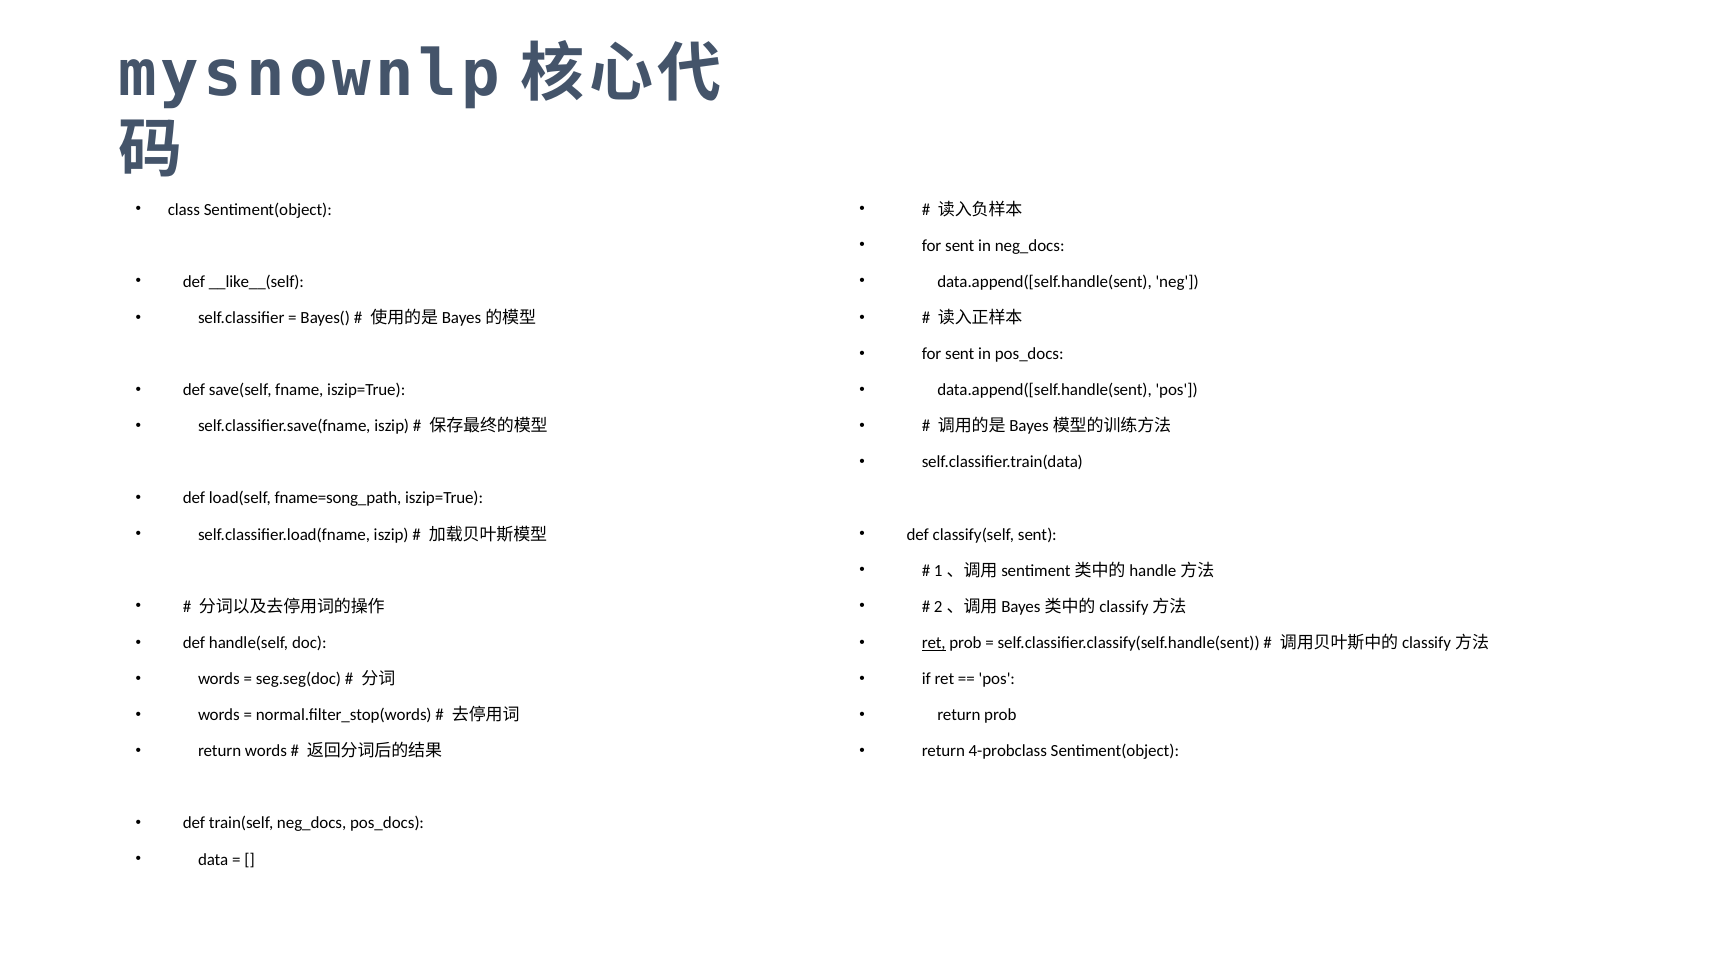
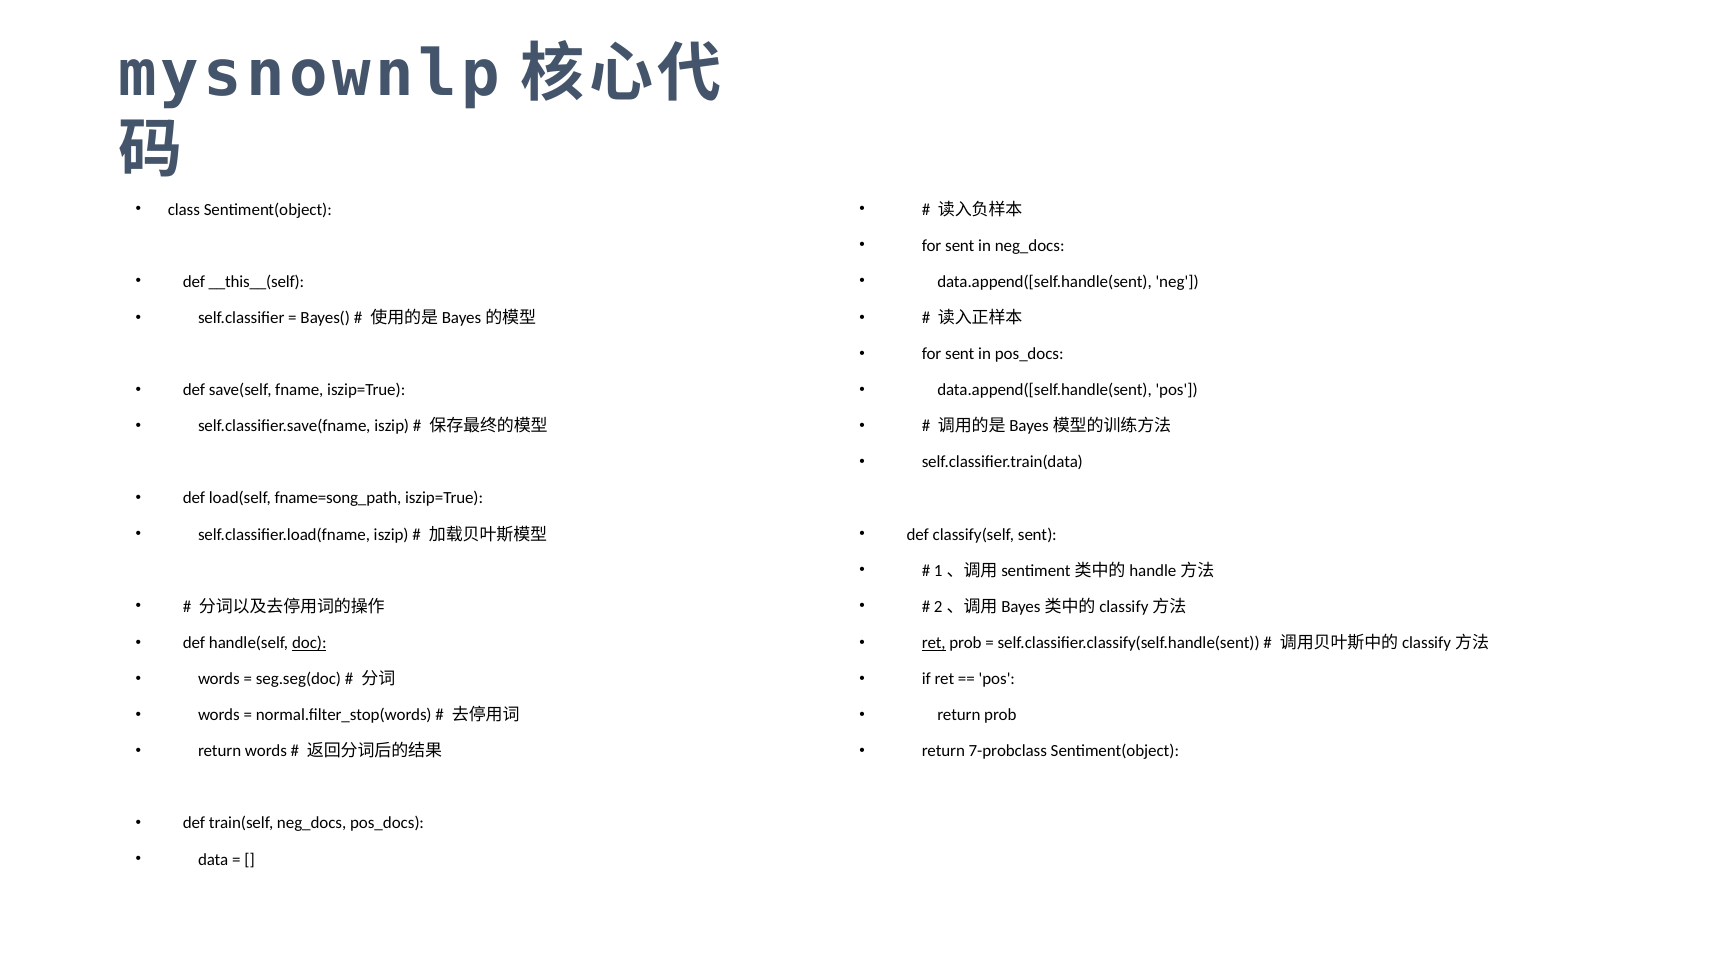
__like__(self: __like__(self -> __this__(self
doc underline: none -> present
4-probclass: 4-probclass -> 7-probclass
